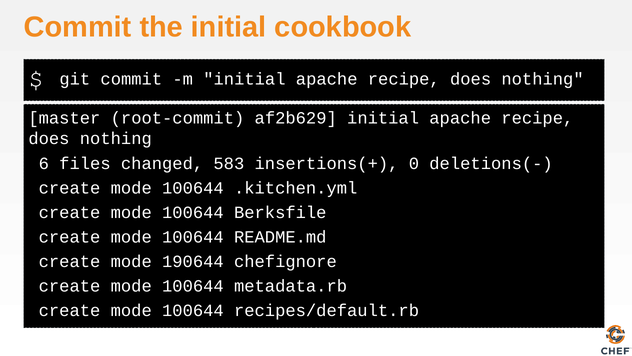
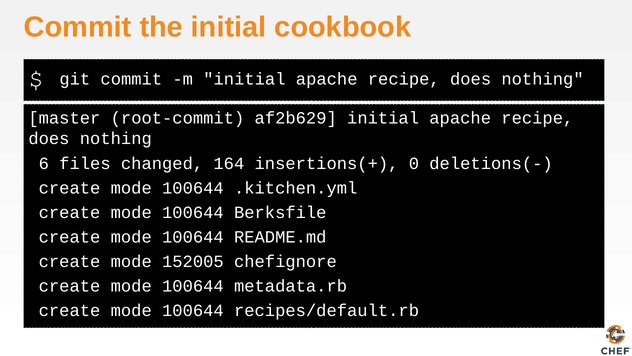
583: 583 -> 164
190644: 190644 -> 152005
